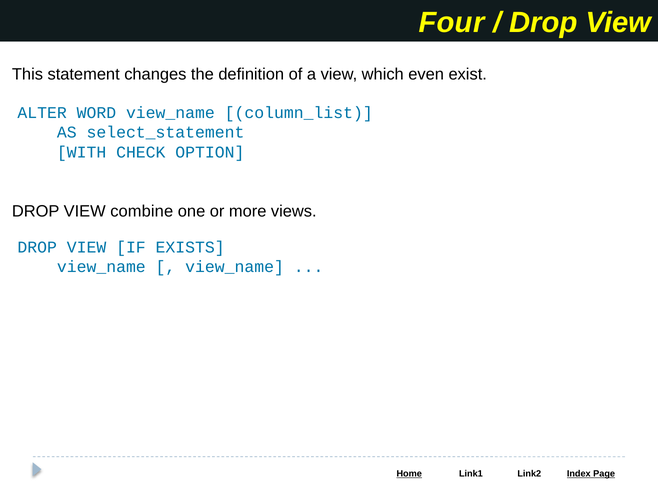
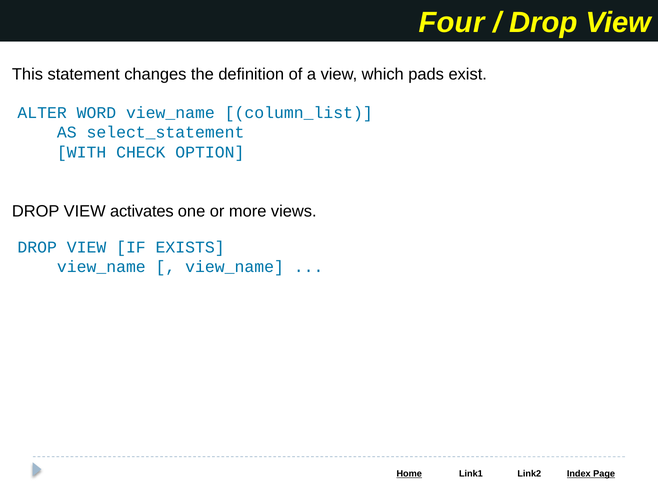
even: even -> pads
combine: combine -> activates
